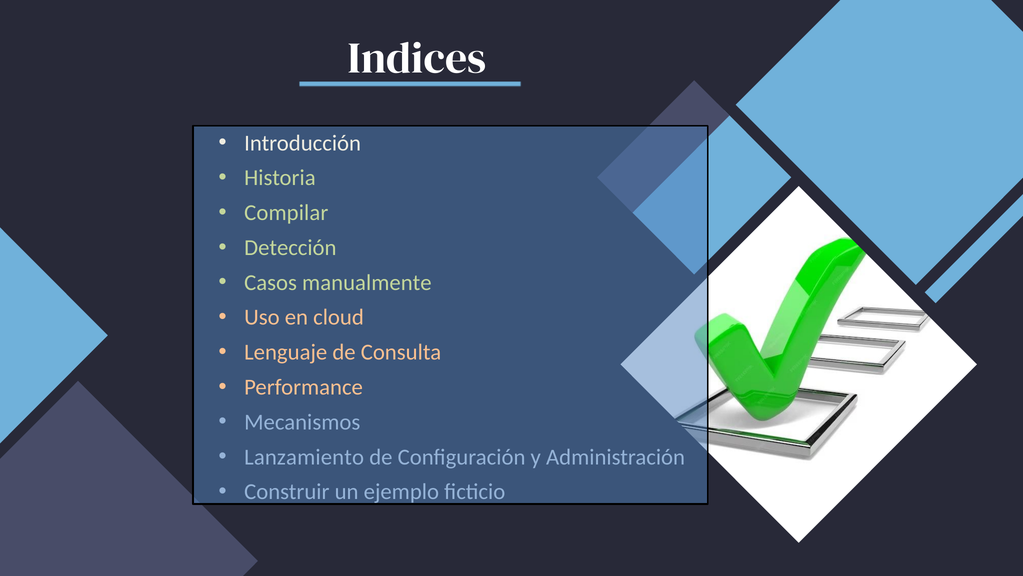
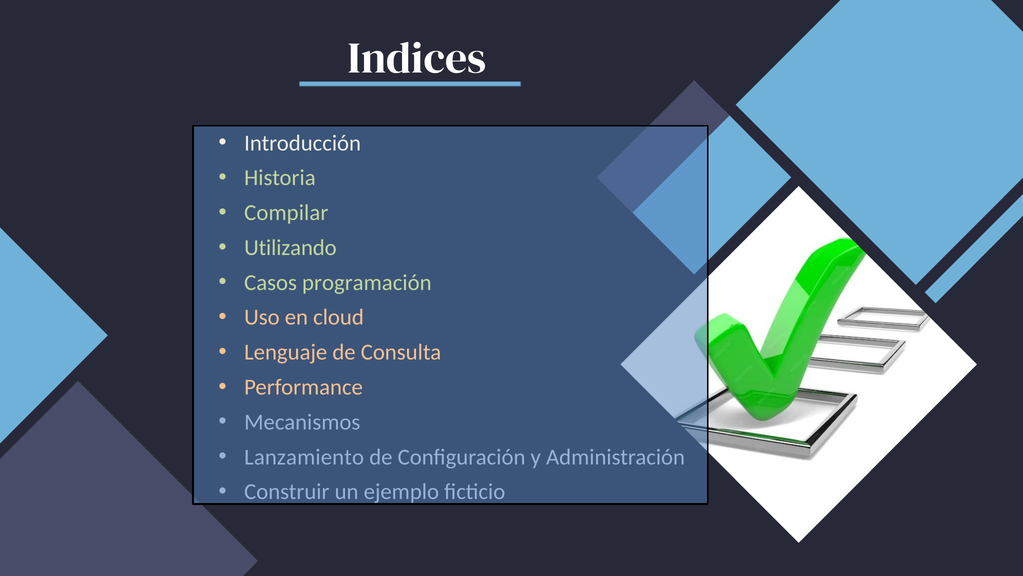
Detección: Detección -> Utilizando
manualmente: manualmente -> programación
